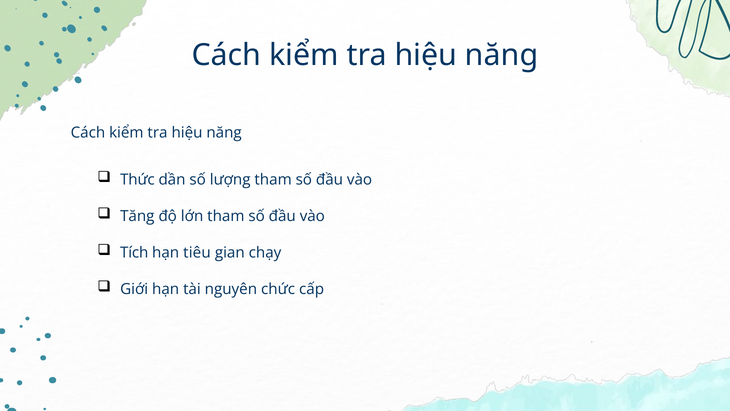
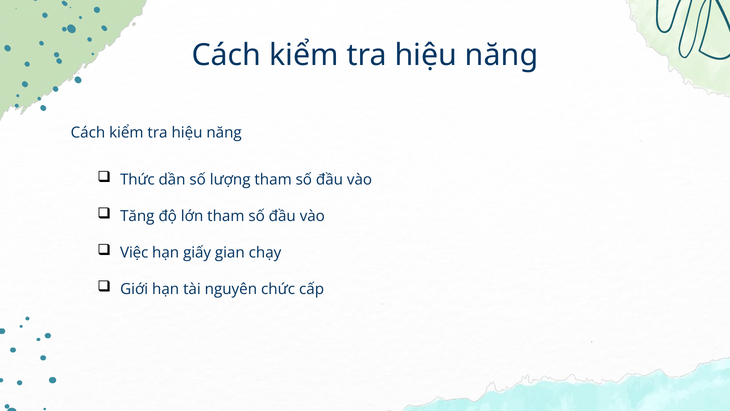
Tích: Tích -> Việc
tiêu: tiêu -> giấy
